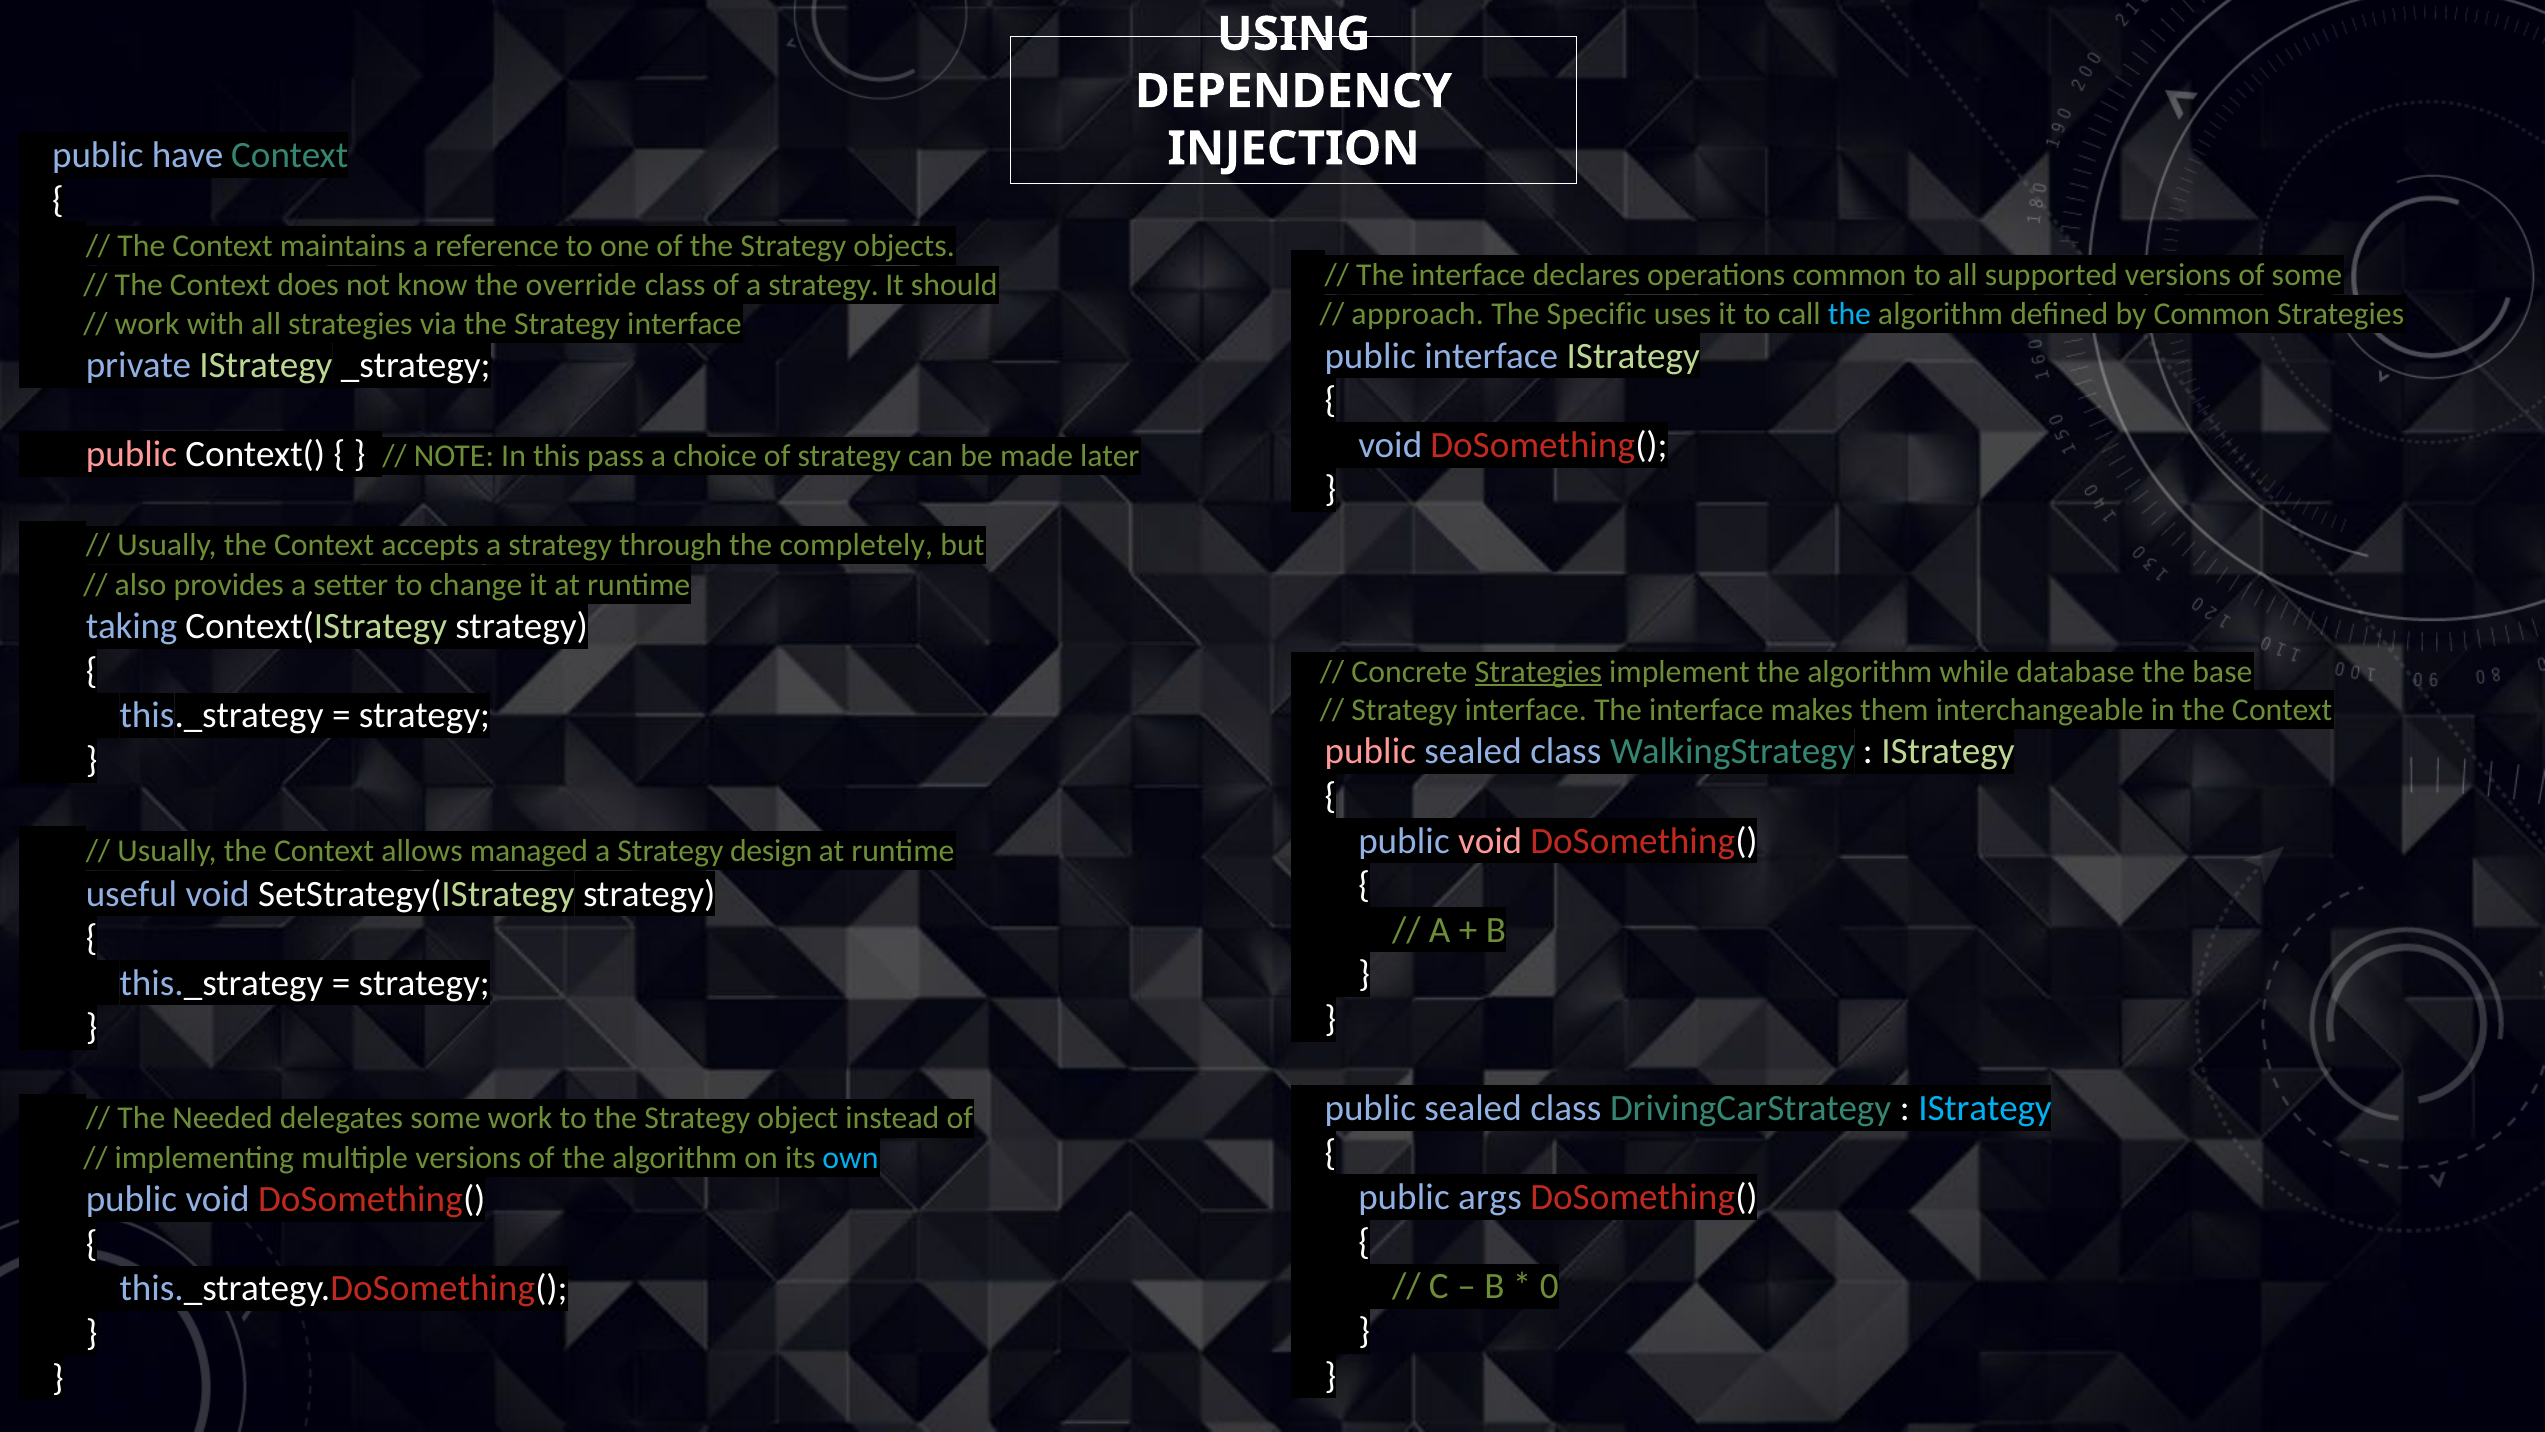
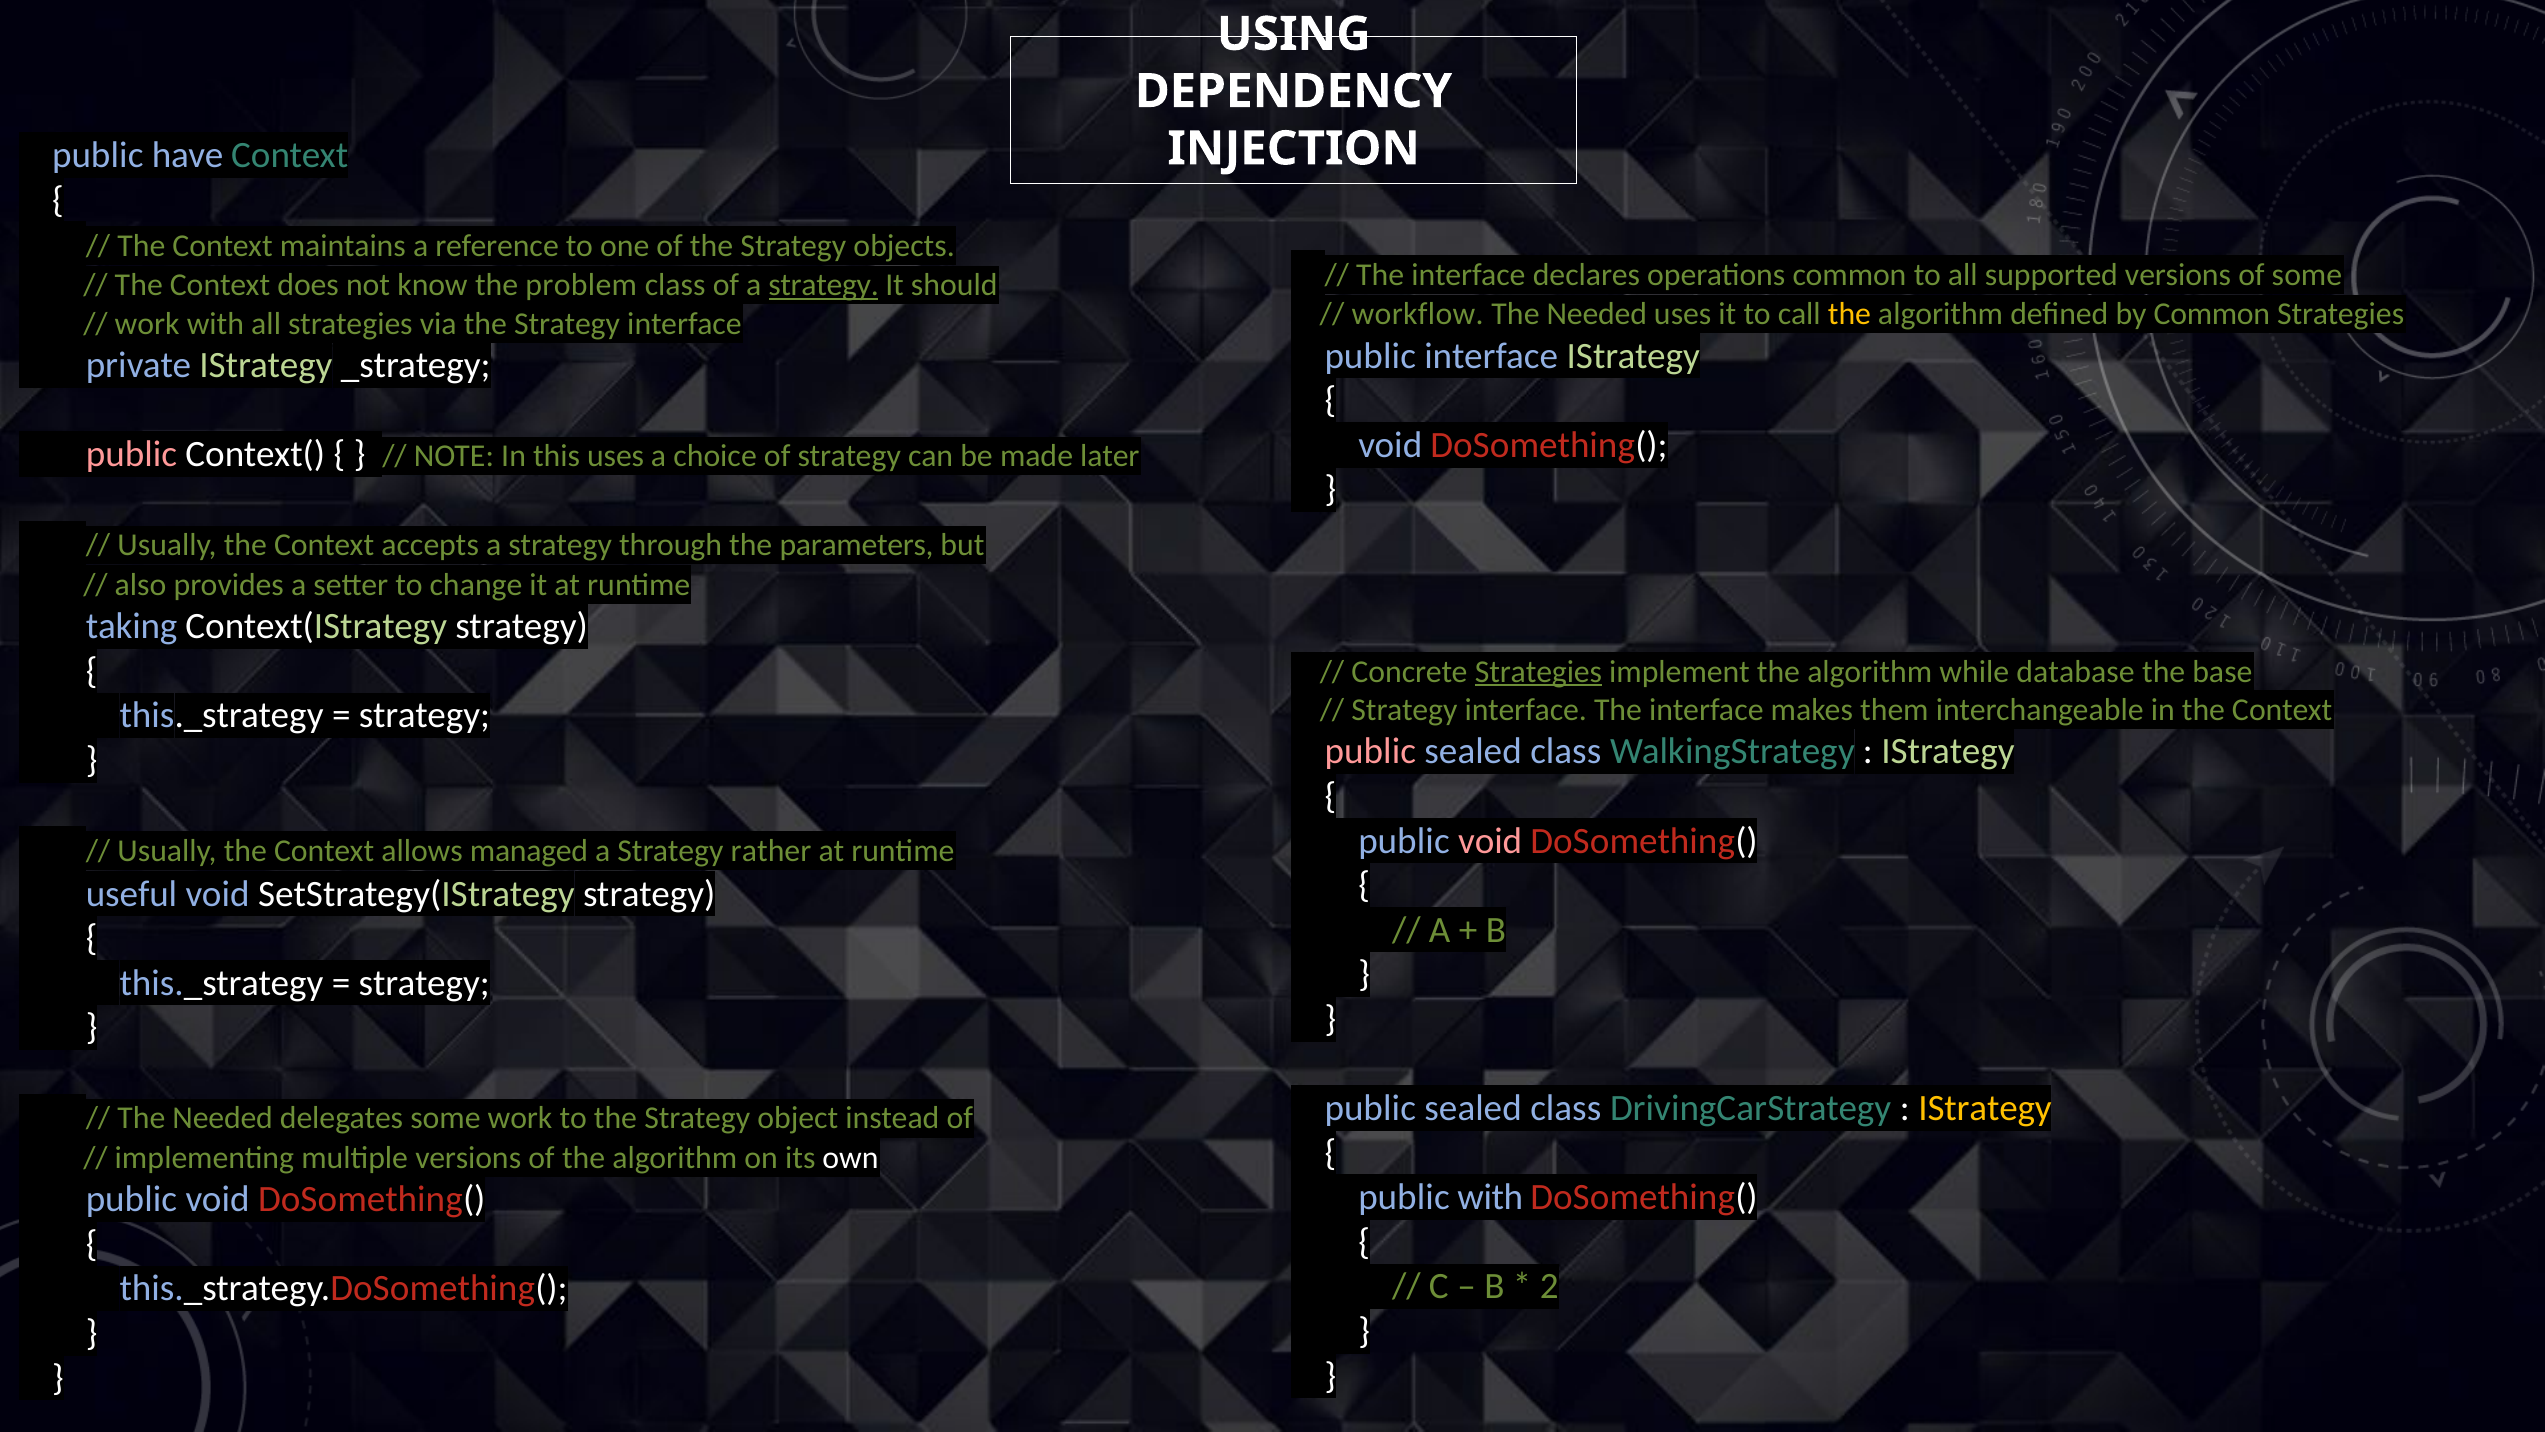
override: override -> problem
strategy at (824, 285) underline: none -> present
approach: approach -> workflow
Specific at (1597, 314): Specific -> Needed
the at (1849, 314) colour: light blue -> yellow
this pass: pass -> uses
completely: completely -> parameters
design: design -> rather
IStrategy at (1985, 1108) colour: light blue -> yellow
own colour: light blue -> white
public args: args -> with
0: 0 -> 2
